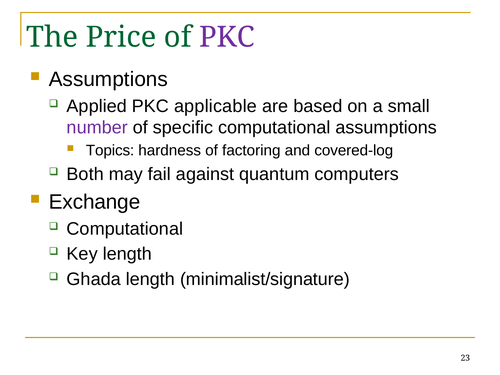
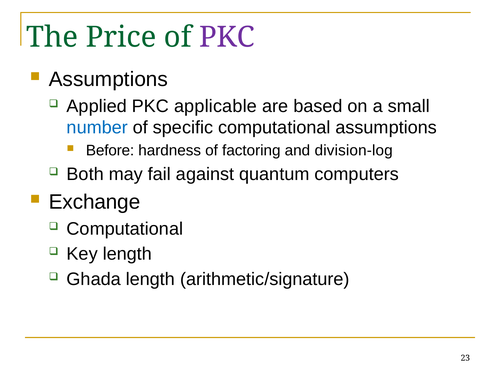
number colour: purple -> blue
Topics: Topics -> Before
covered-log: covered-log -> division-log
minimalist/signature: minimalist/signature -> arithmetic/signature
